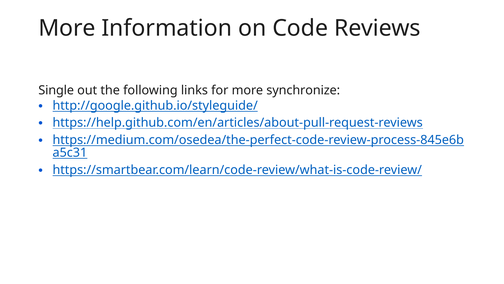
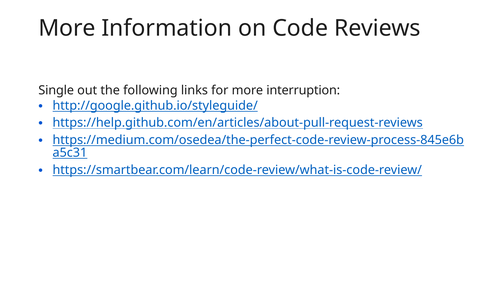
synchronize: synchronize -> interruption
